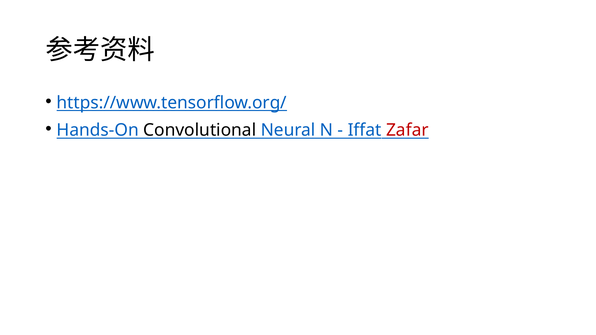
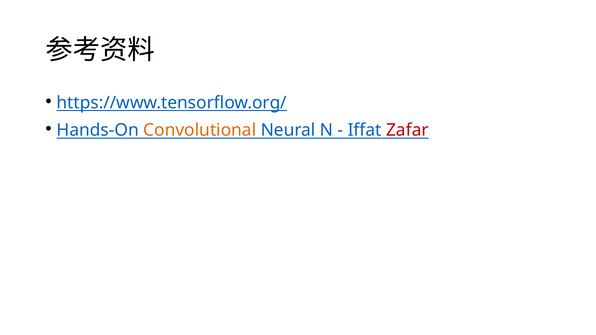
Convolutional colour: black -> orange
